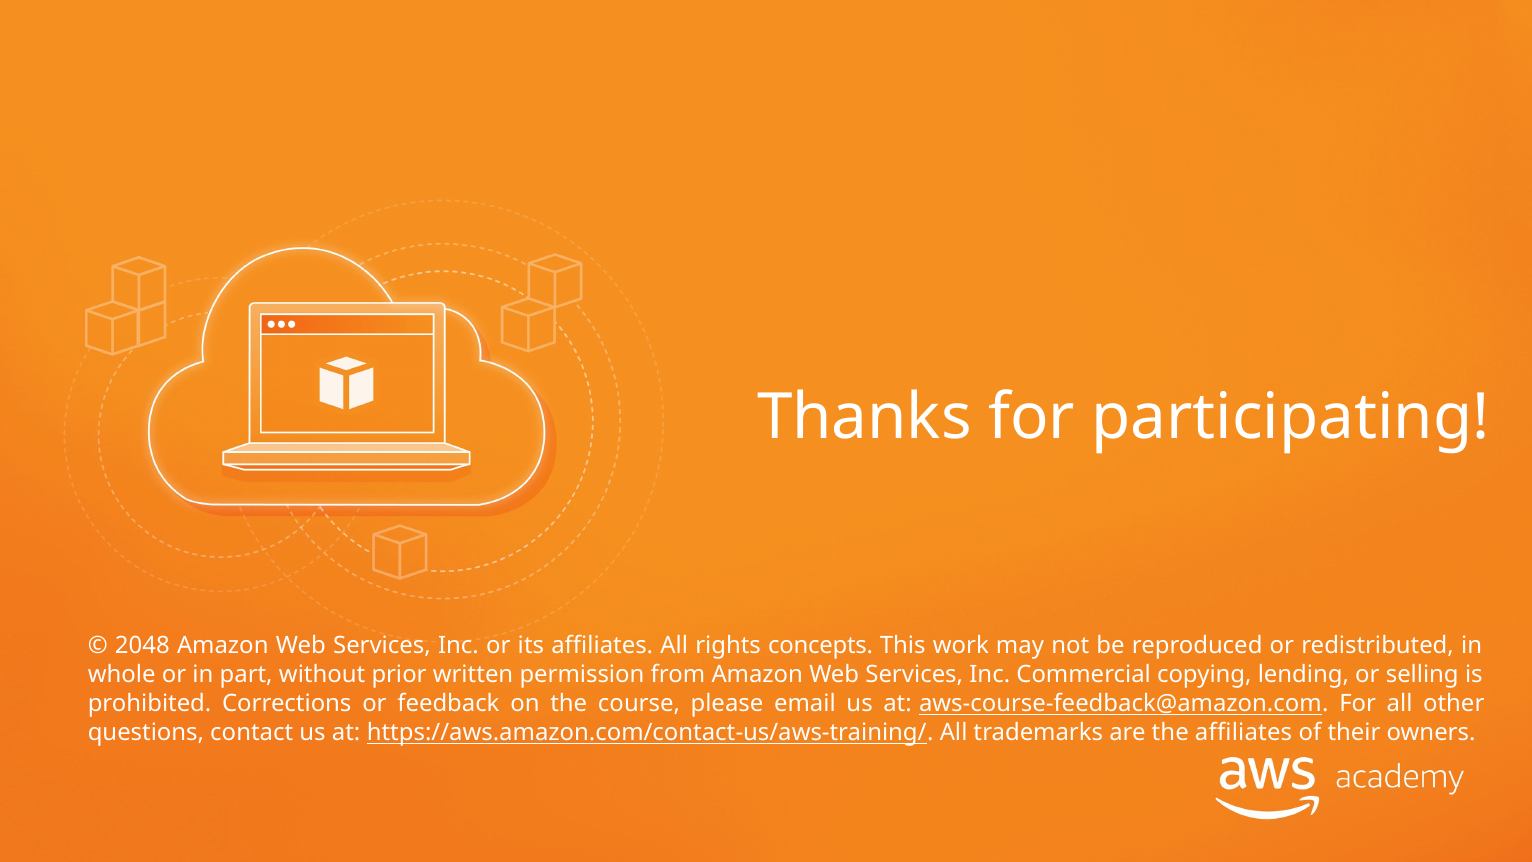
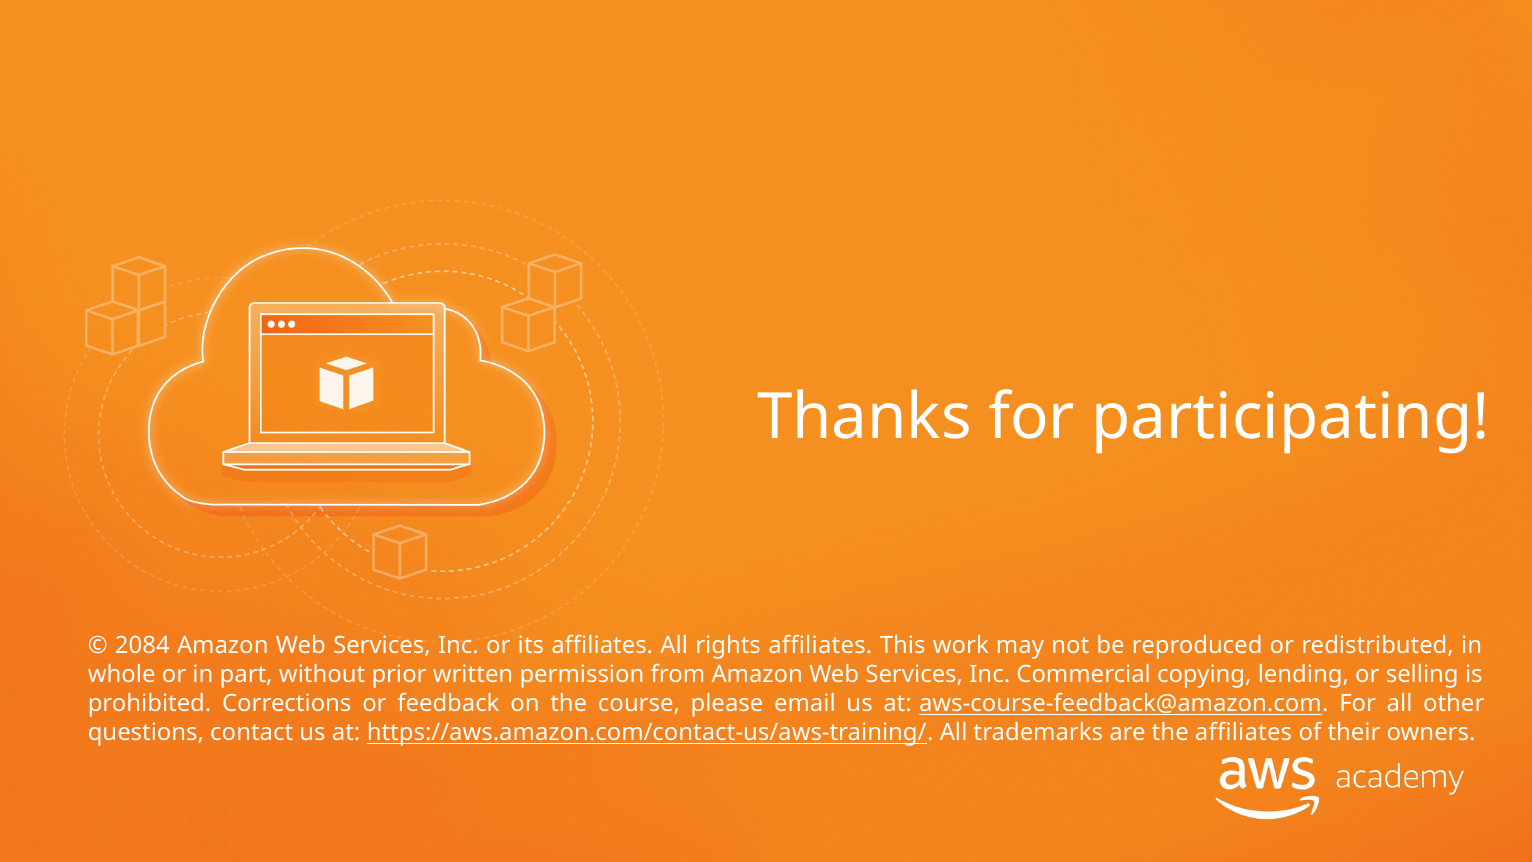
2048: 2048 -> 2084
rights concepts: concepts -> affiliates
